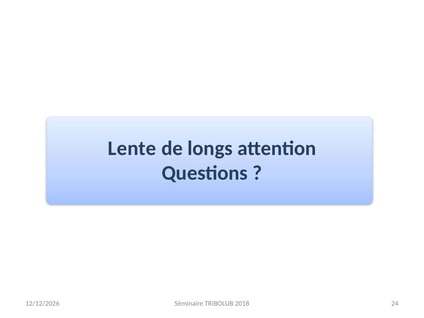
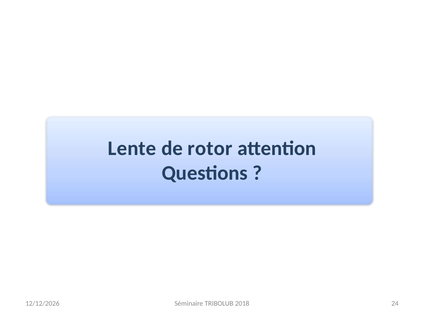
longs: longs -> rotor
